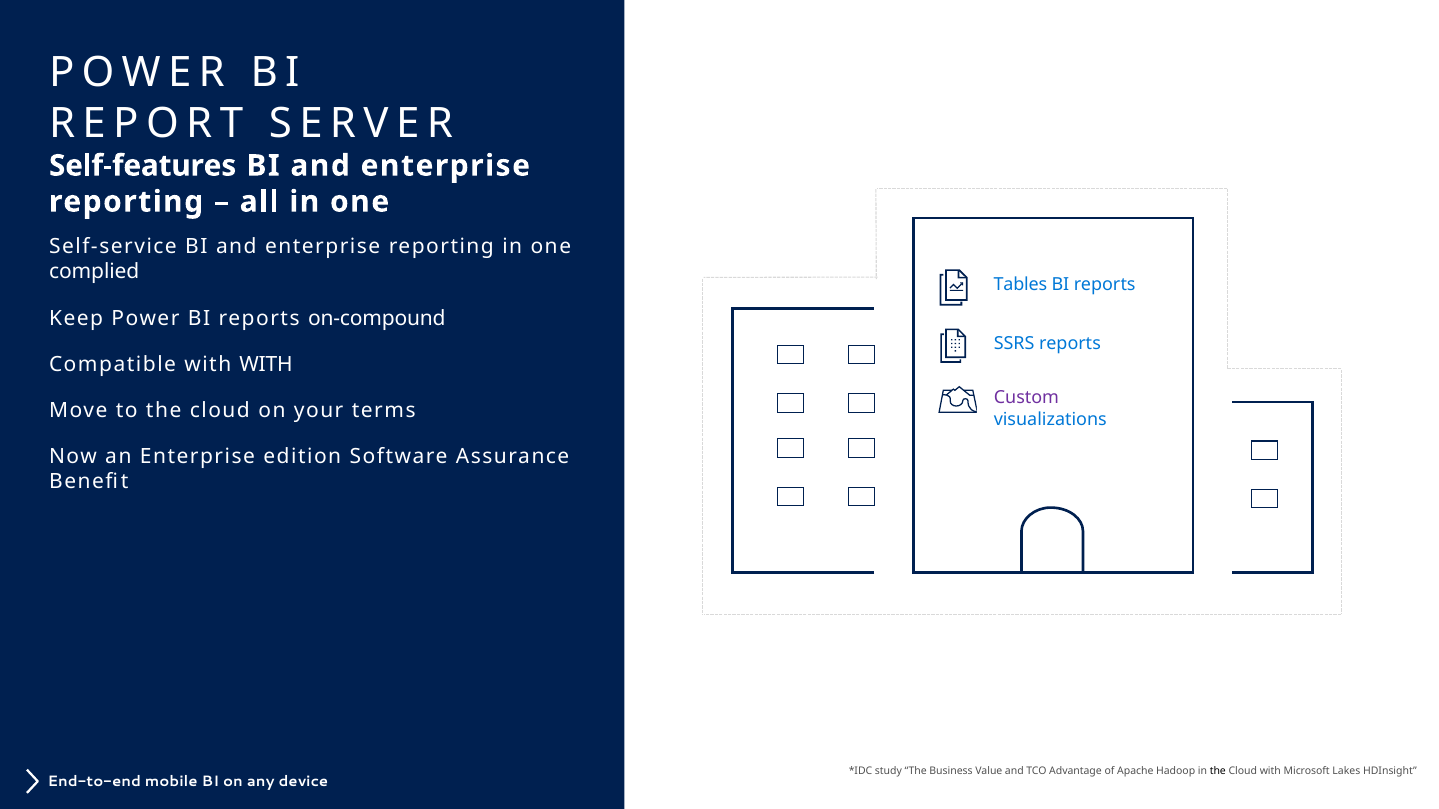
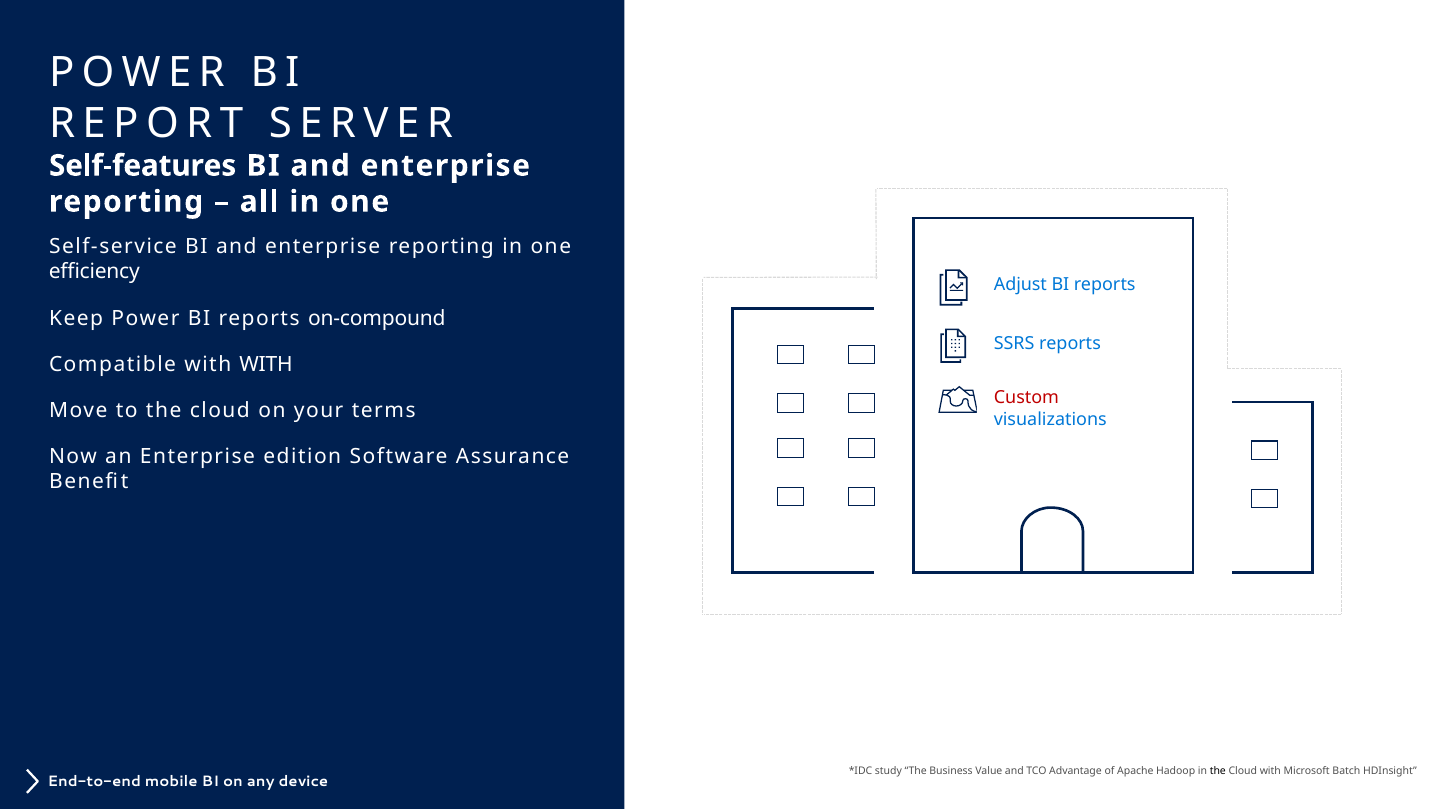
complied: complied -> efficiency
Tables: Tables -> Adjust
Custom colour: purple -> red
Lakes: Lakes -> Batch
